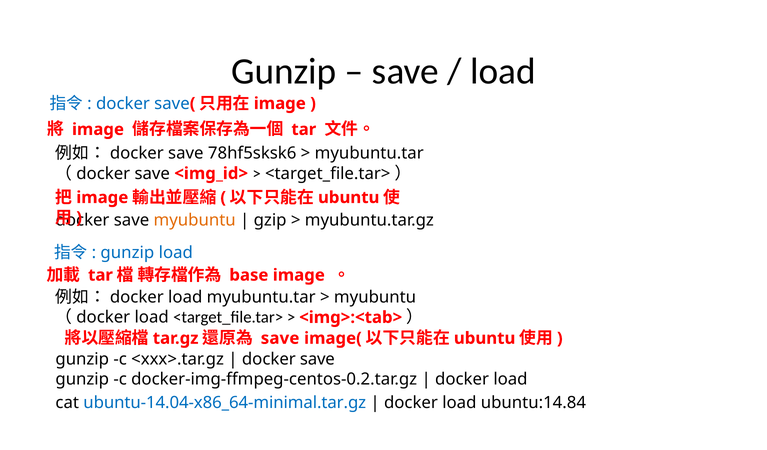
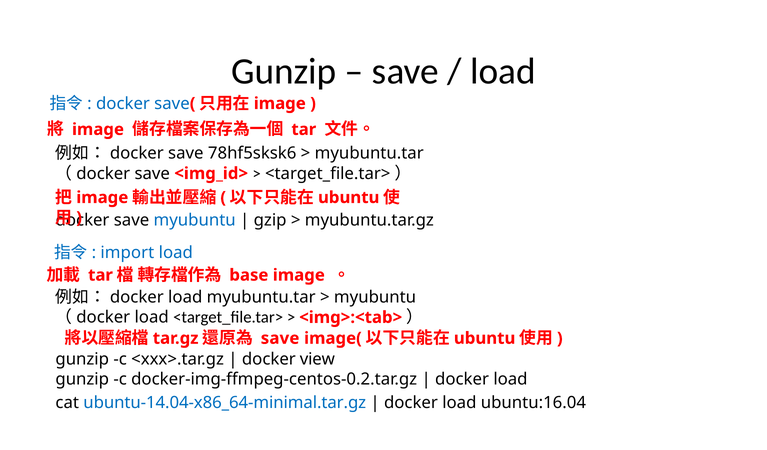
myubuntu at (195, 220) colour: orange -> blue
gunzip at (127, 252): gunzip -> import
save at (317, 359): save -> view
ubuntu:14.84: ubuntu:14.84 -> ubuntu:16.04
